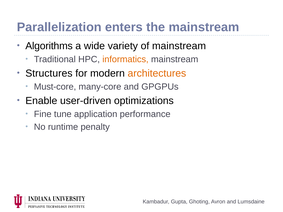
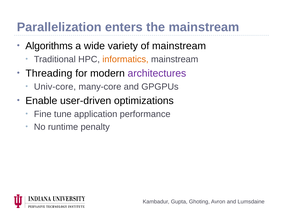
Structures: Structures -> Threading
architectures colour: orange -> purple
Must-core: Must-core -> Univ-core
